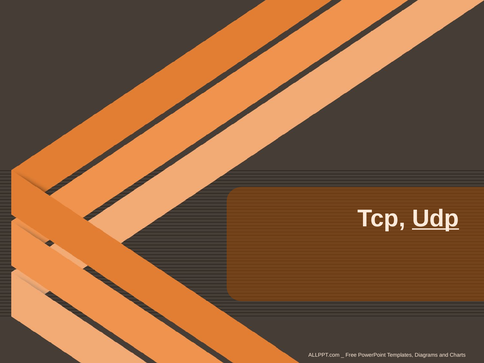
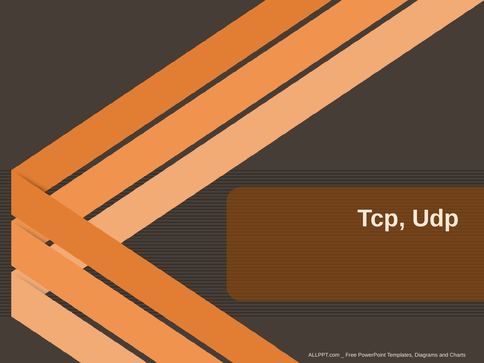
Udp underline: present -> none
